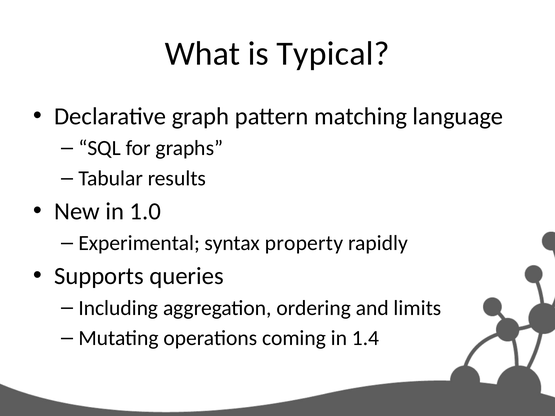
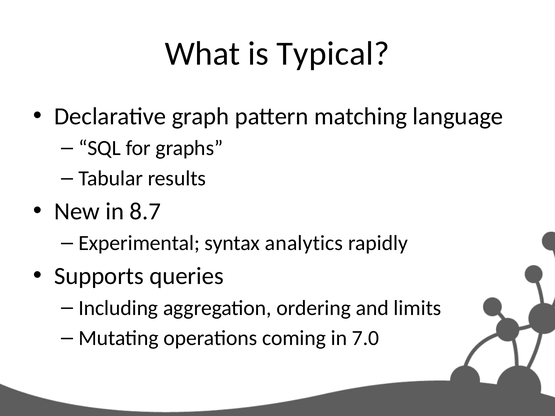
1.0: 1.0 -> 8.7
property: property -> analytics
1.4: 1.4 -> 7.0
